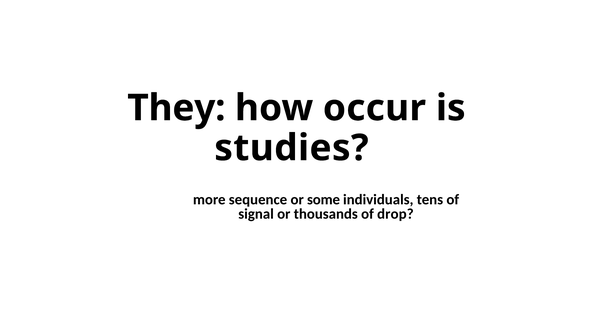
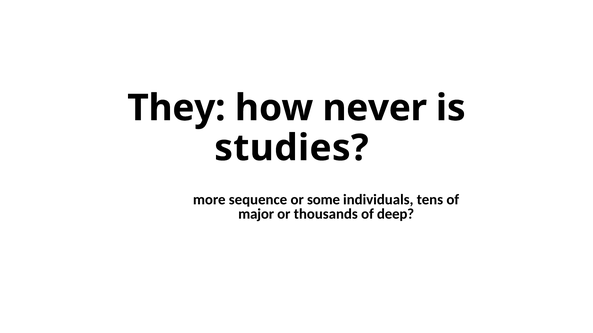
occur: occur -> never
signal: signal -> major
drop: drop -> deep
